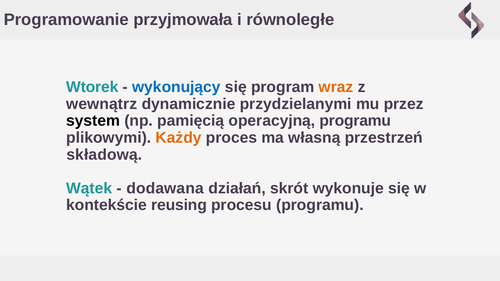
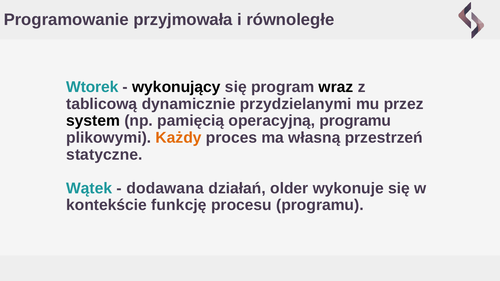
wykonujący colour: blue -> black
wraz colour: orange -> black
wewnątrz: wewnątrz -> tablicową
składową: składową -> statyczne
skrót: skrót -> older
reusing: reusing -> funkcję
